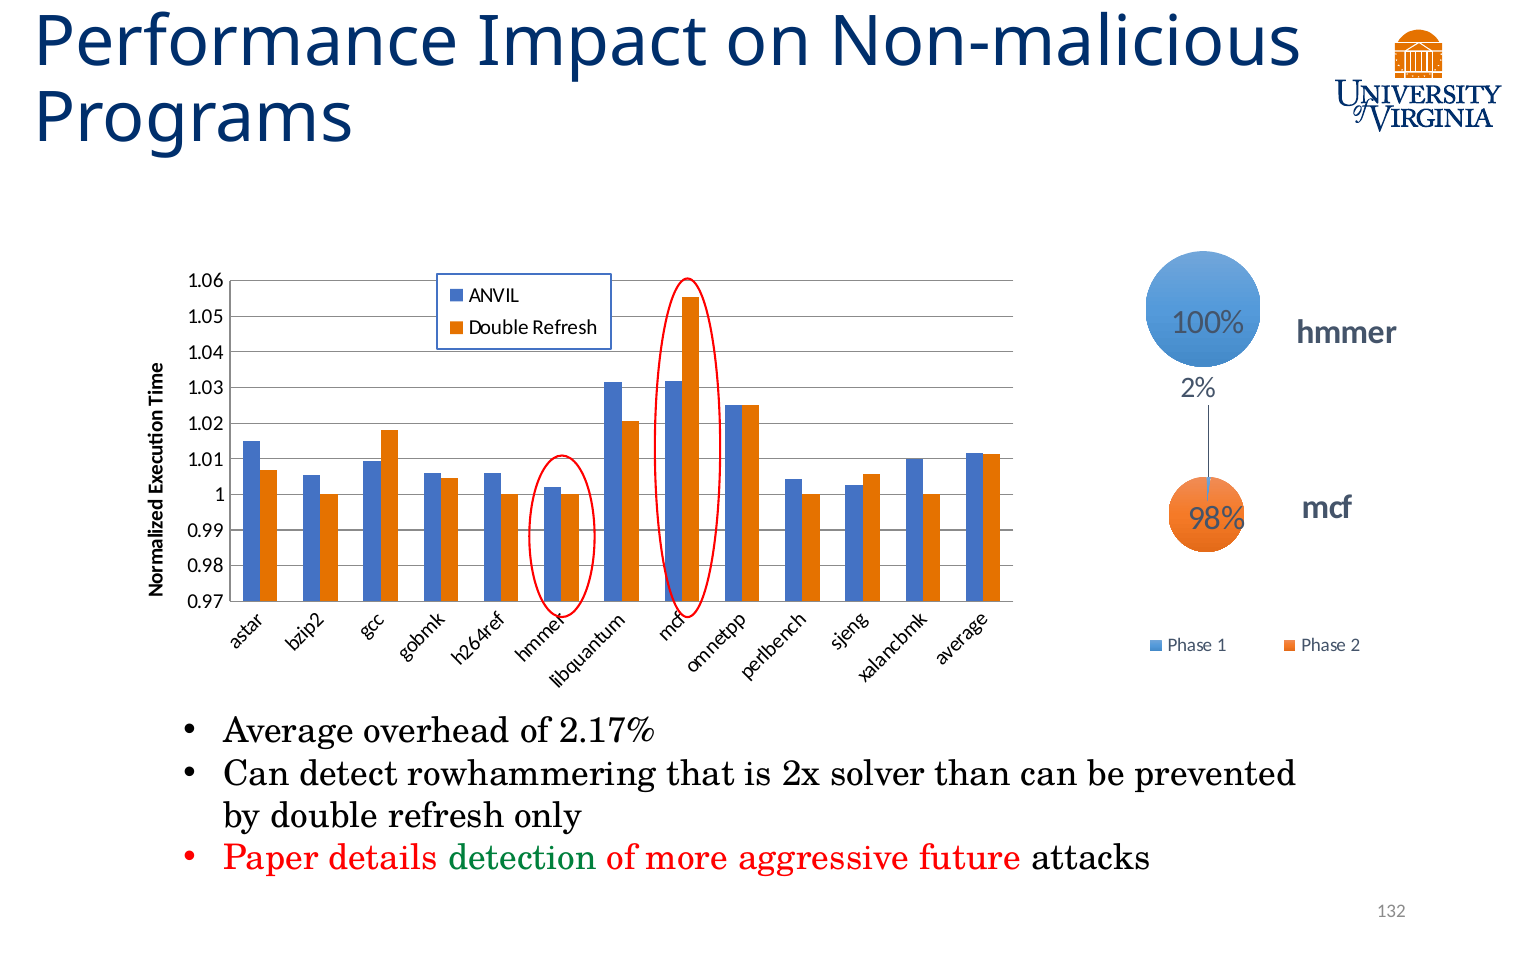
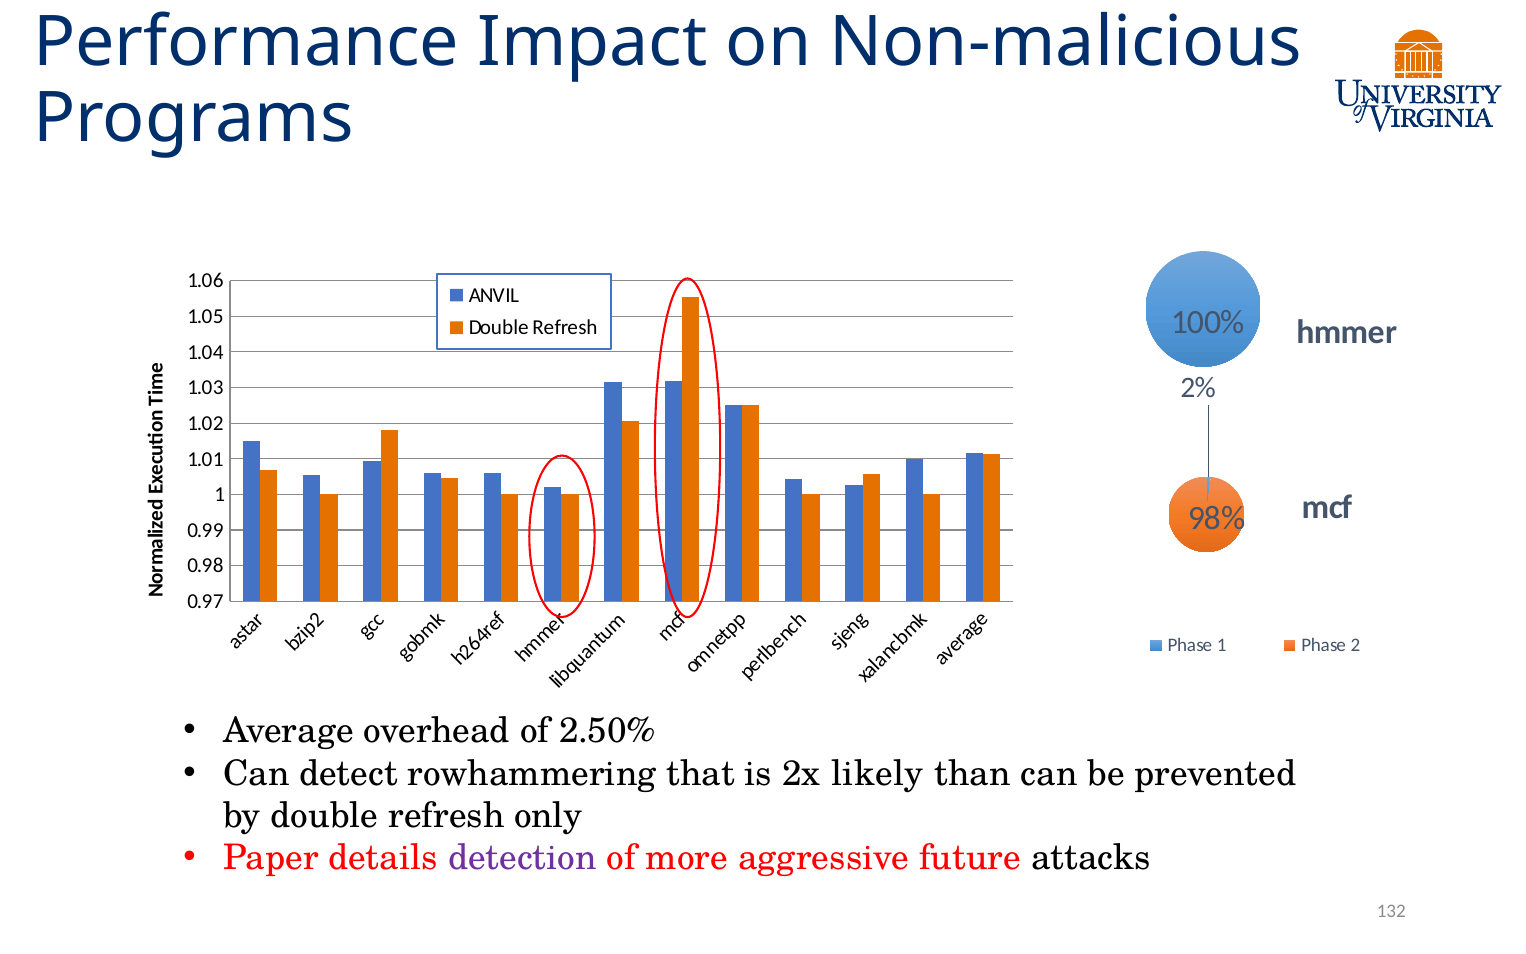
2.17%: 2.17% -> 2.50%
solver: solver -> likely
detection colour: green -> purple
